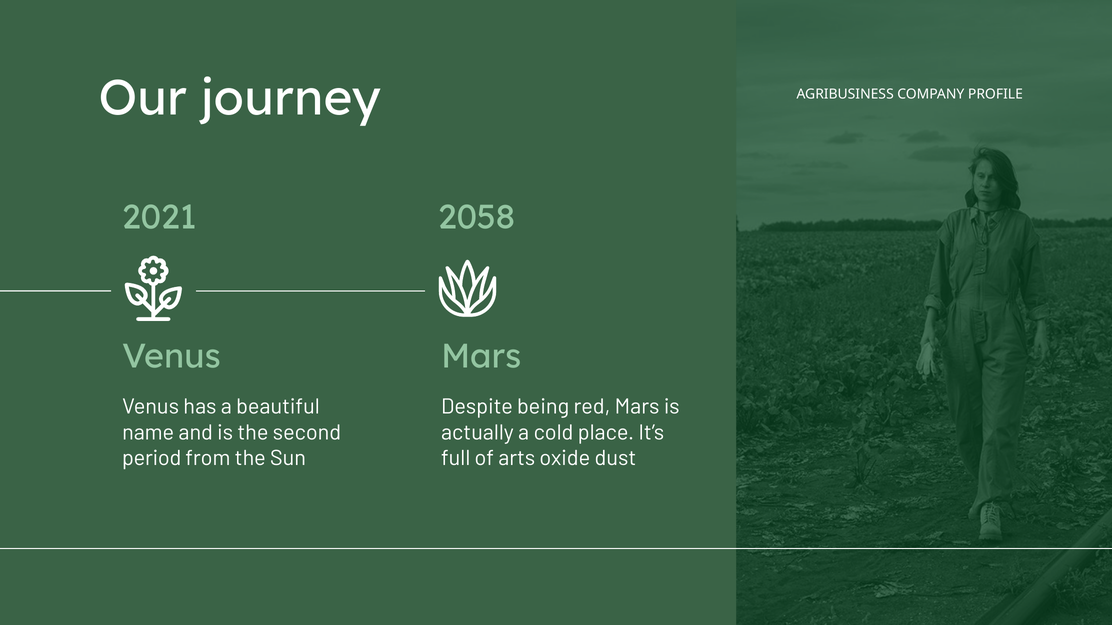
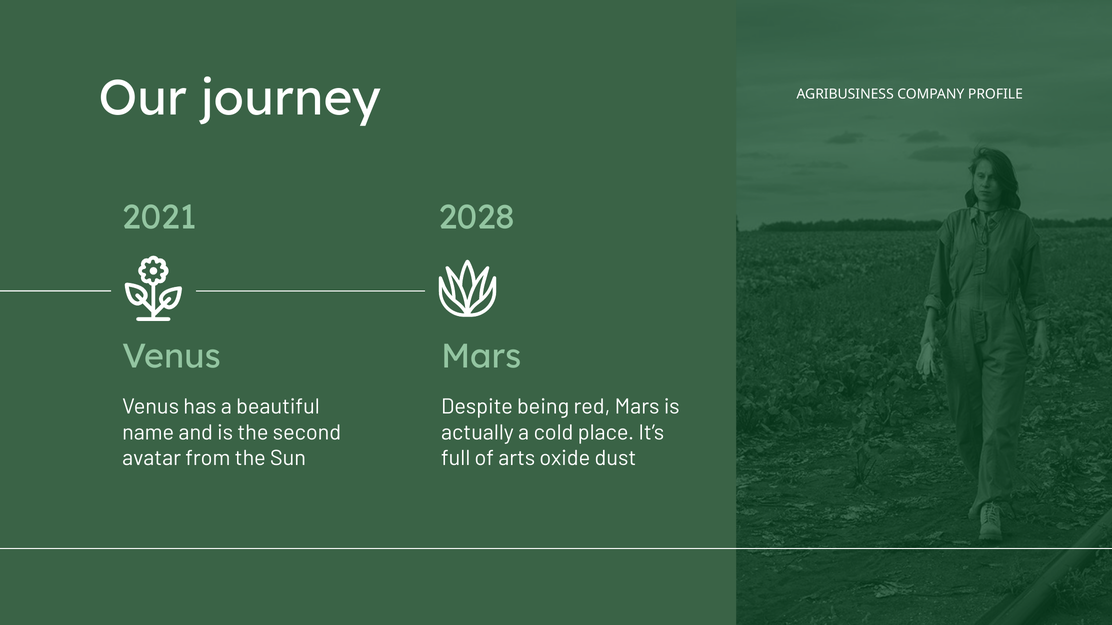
2058: 2058 -> 2028
period: period -> avatar
